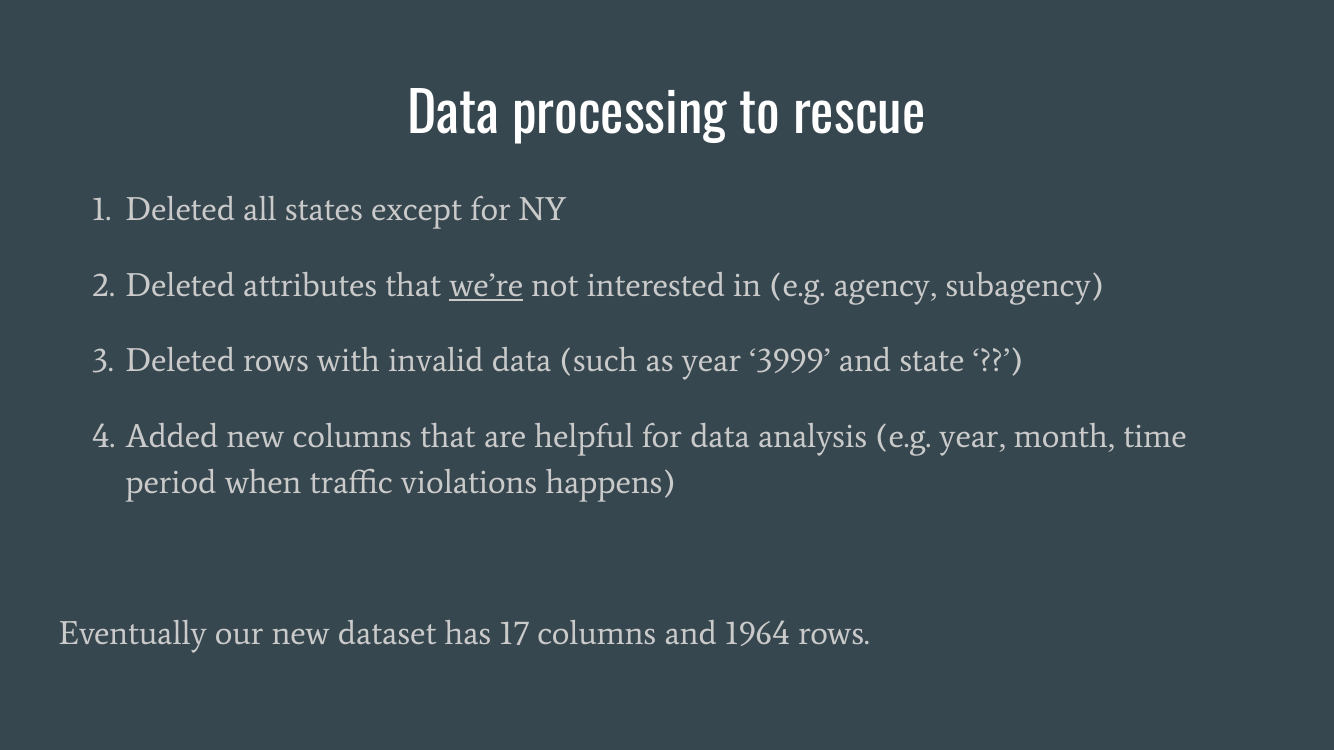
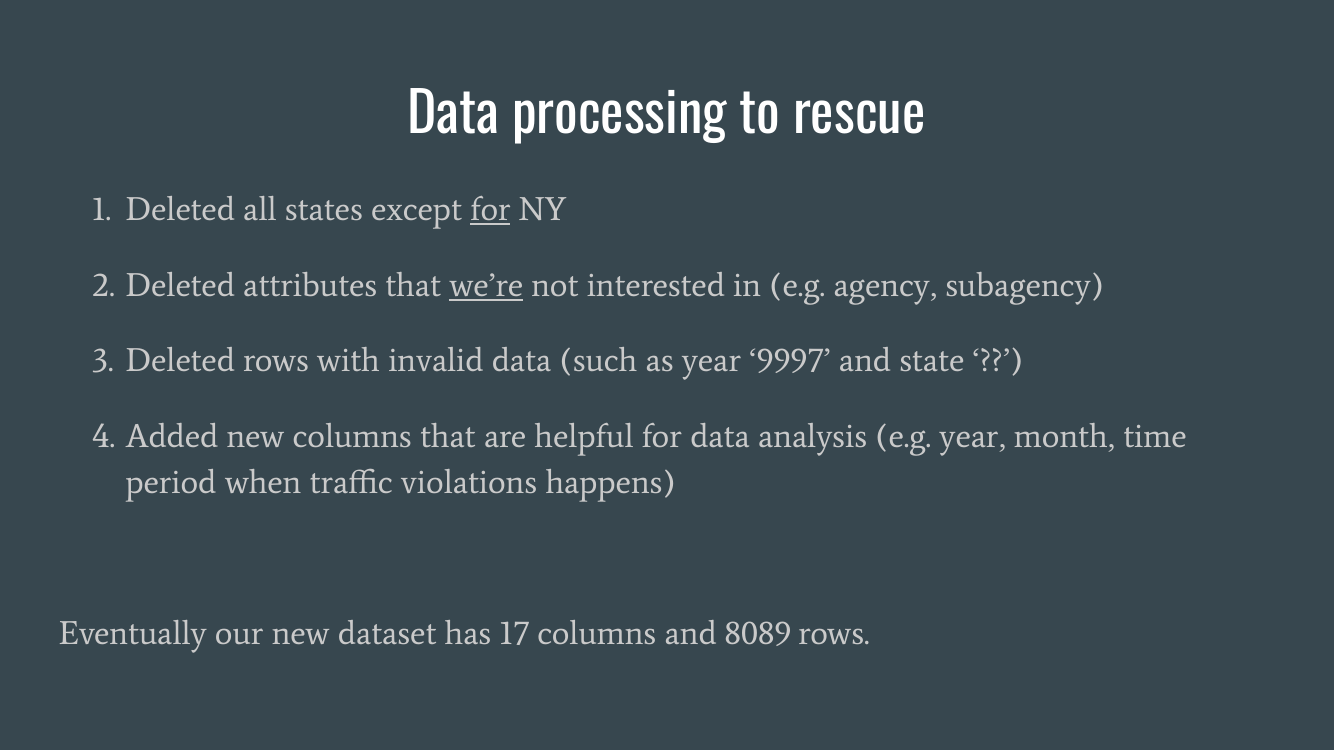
for at (490, 210) underline: none -> present
3999: 3999 -> 9997
1964: 1964 -> 8089
